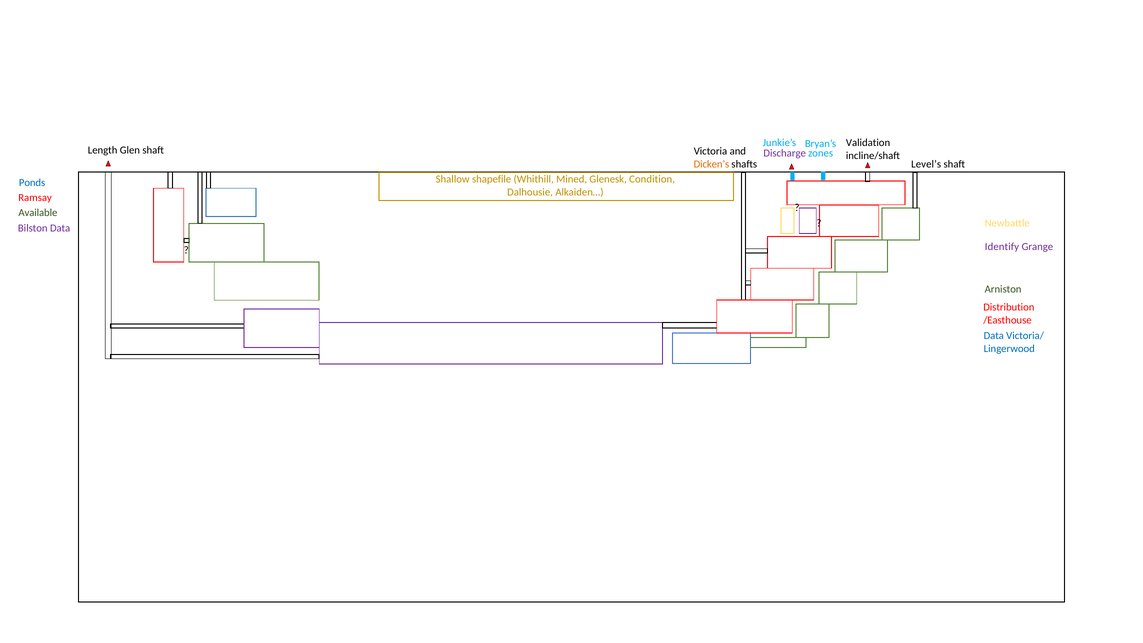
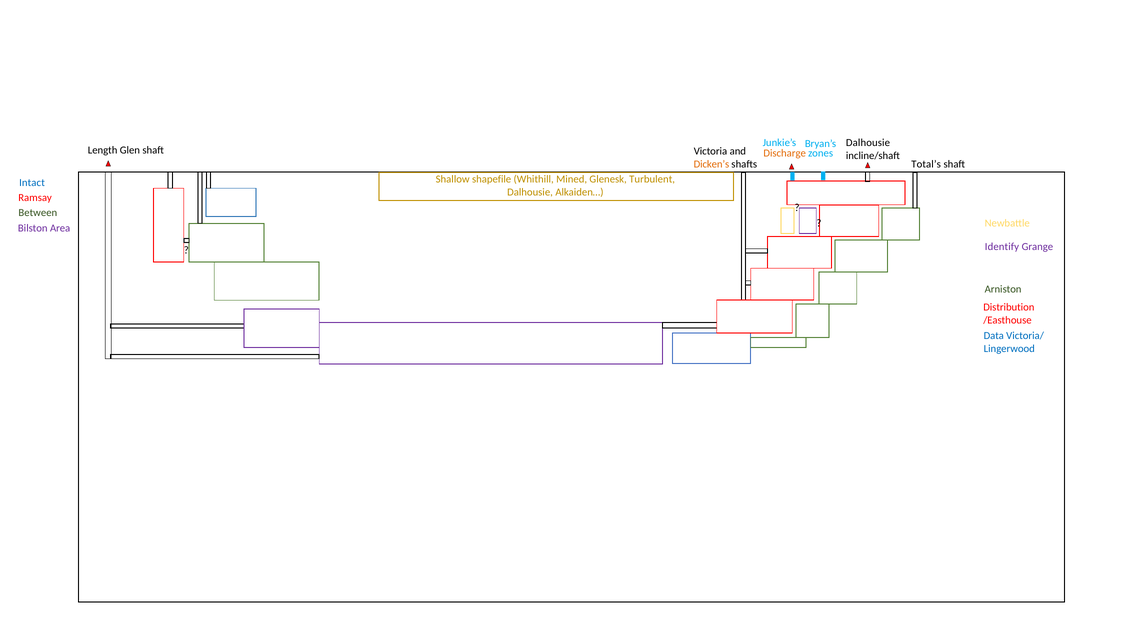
Validation at (868, 143): Validation -> Dalhousie
Discharge colour: purple -> orange
Level’s: Level’s -> Total’s
Condition: Condition -> Turbulent
Ponds: Ponds -> Intact
Available: Available -> Between
Bilston Data: Data -> Area
